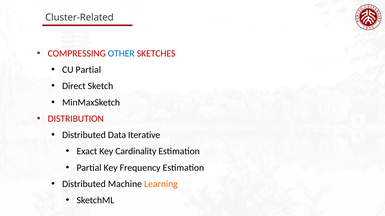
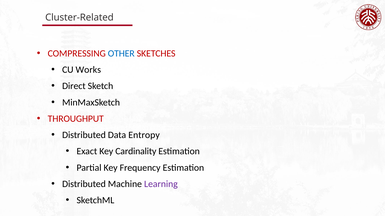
CU Partial: Partial -> Works
DISTRIBUTION: DISTRIBUTION -> THROUGHPUT
Iterative: Iterative -> Entropy
Learning colour: orange -> purple
